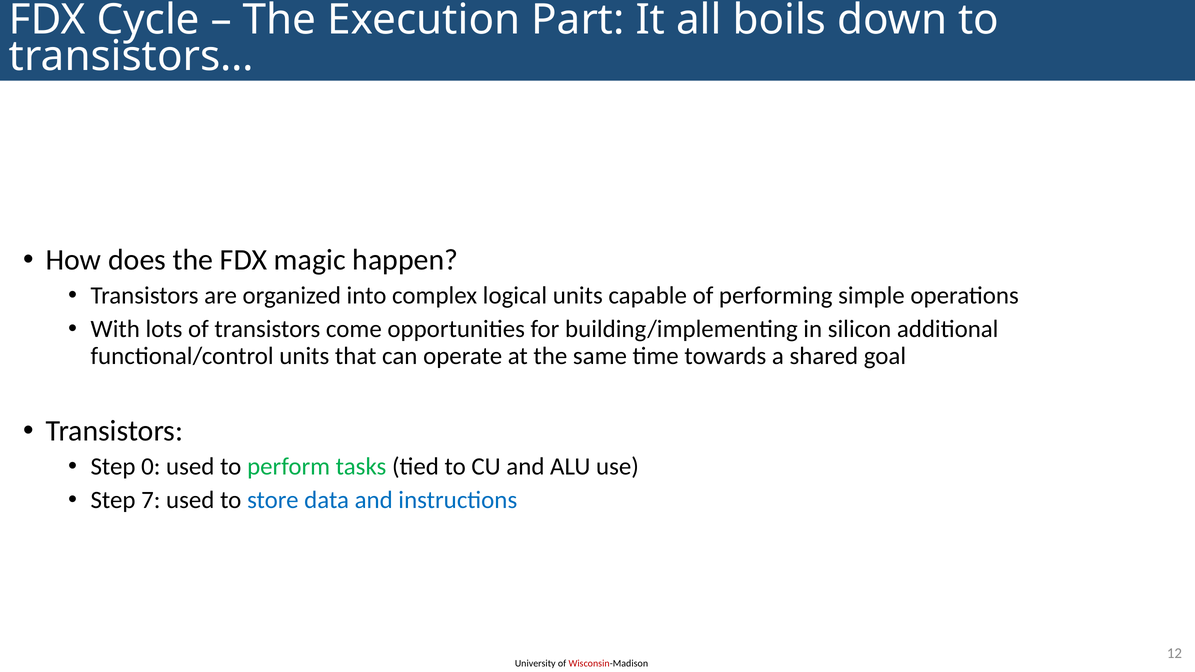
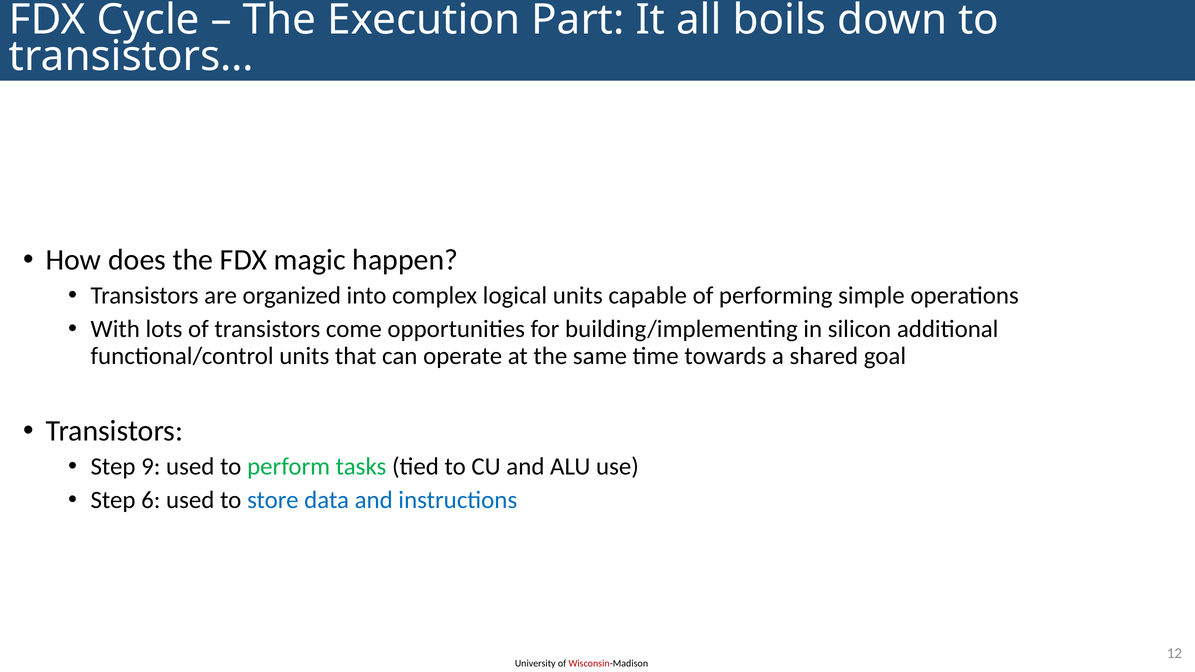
0: 0 -> 9
7: 7 -> 6
